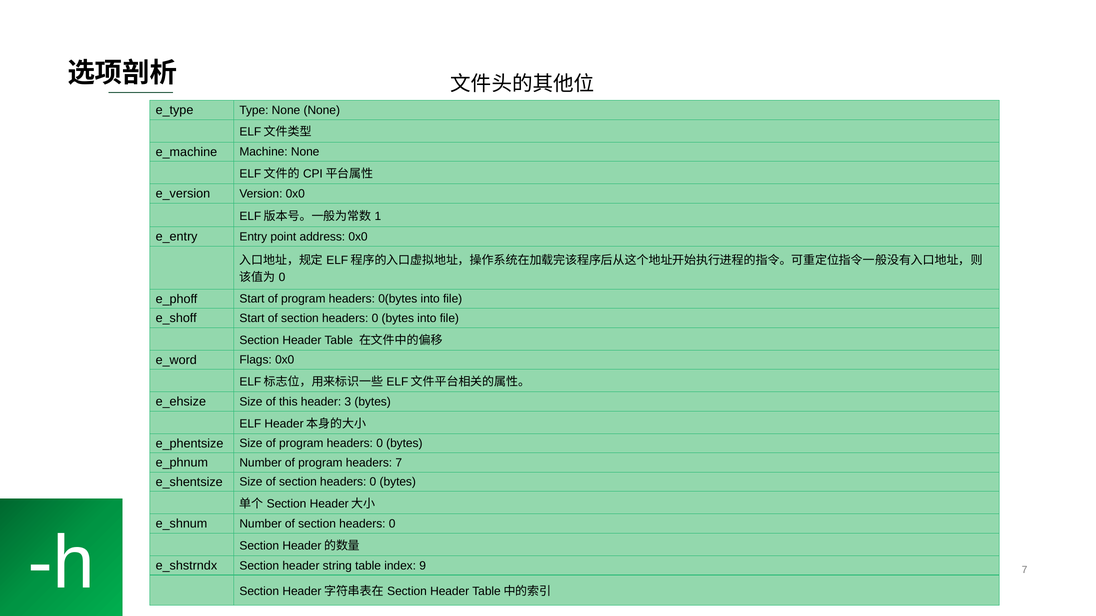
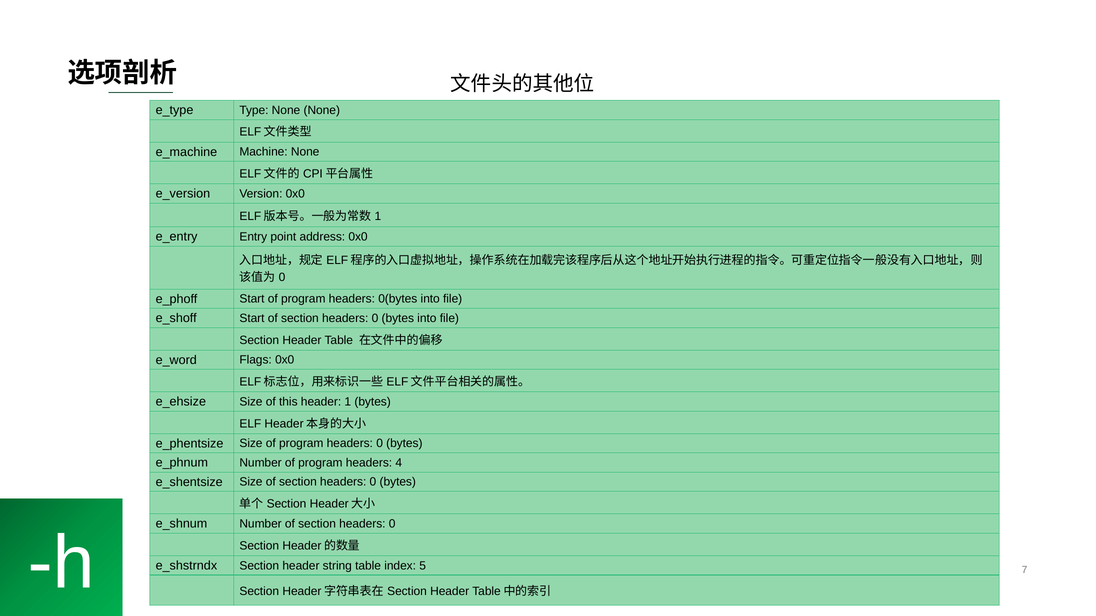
header 3: 3 -> 1
headers 7: 7 -> 4
9: 9 -> 5
